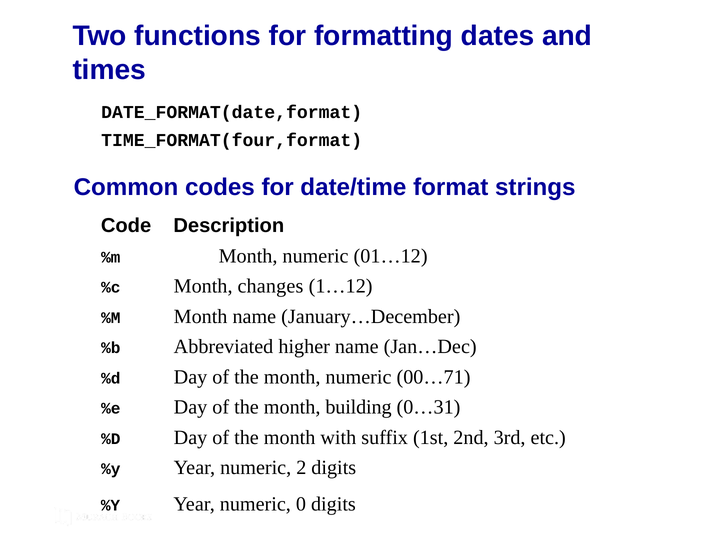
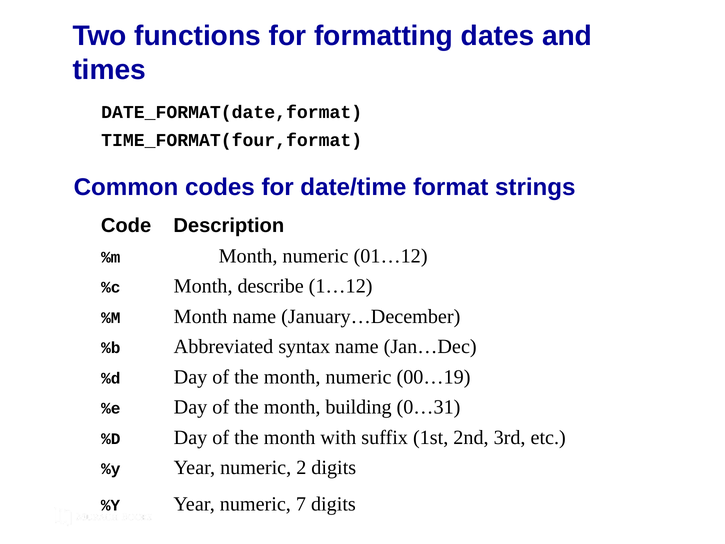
changes: changes -> describe
higher: higher -> syntax
00…71: 00…71 -> 00…19
0: 0 -> 7
